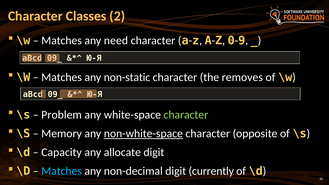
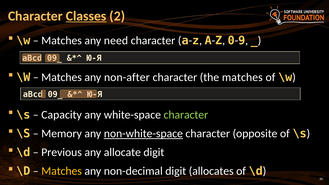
Classes underline: none -> present
non-static: non-static -> non-after
the removes: removes -> matches
Problem: Problem -> Capacity
Capacity: Capacity -> Previous
Matches at (62, 171) colour: light blue -> yellow
currently: currently -> allocates
